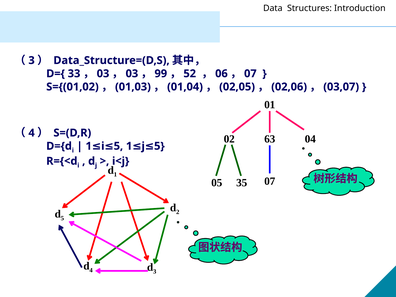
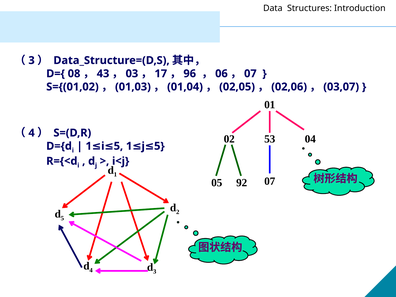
33: 33 -> 08
03 at (103, 74): 03 -> 43
99: 99 -> 17
52: 52 -> 96
63: 63 -> 53
35: 35 -> 92
